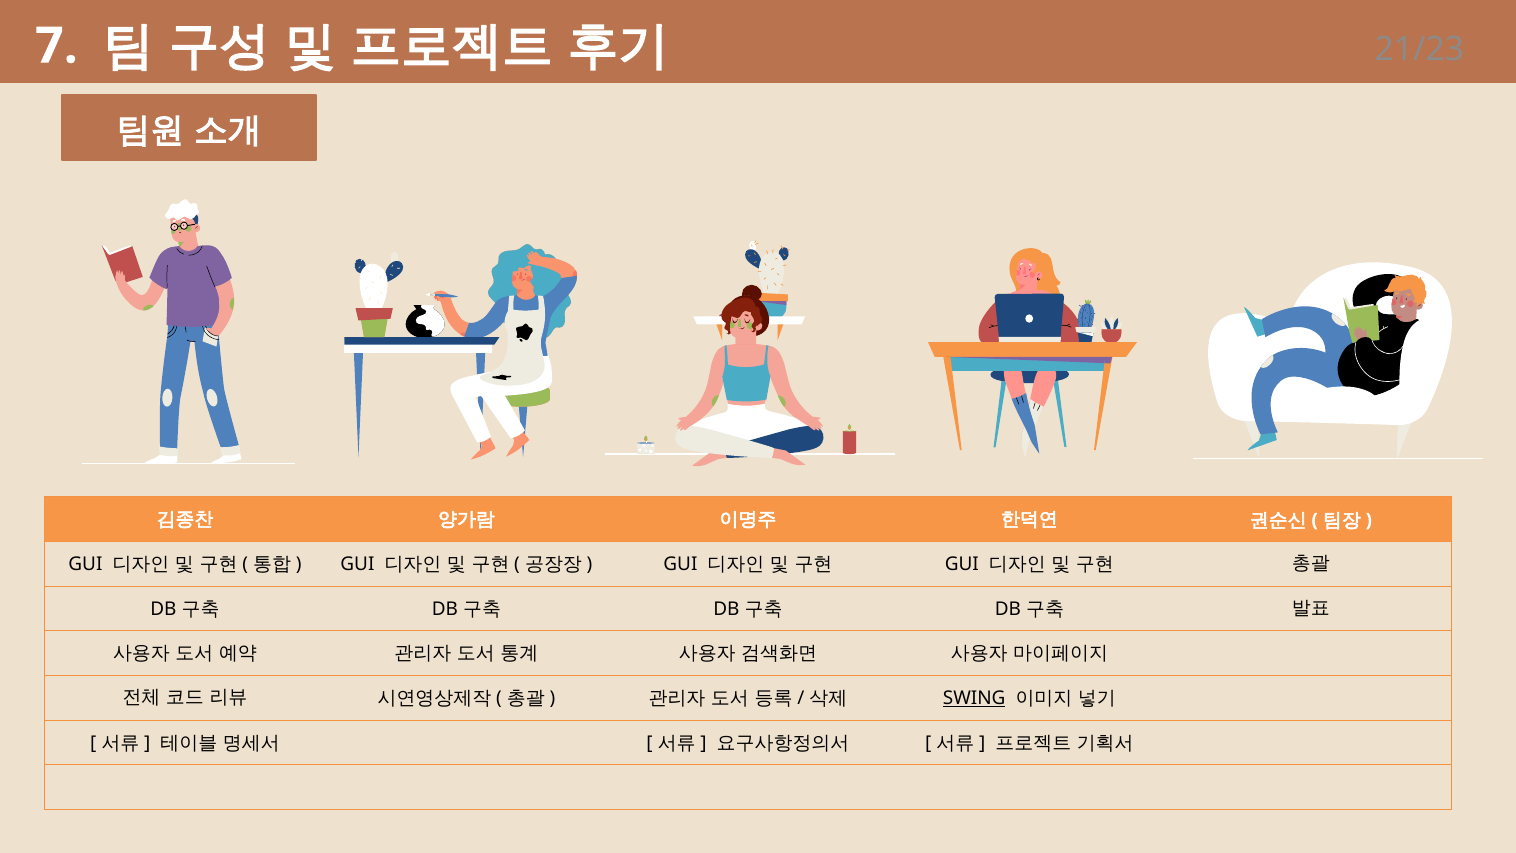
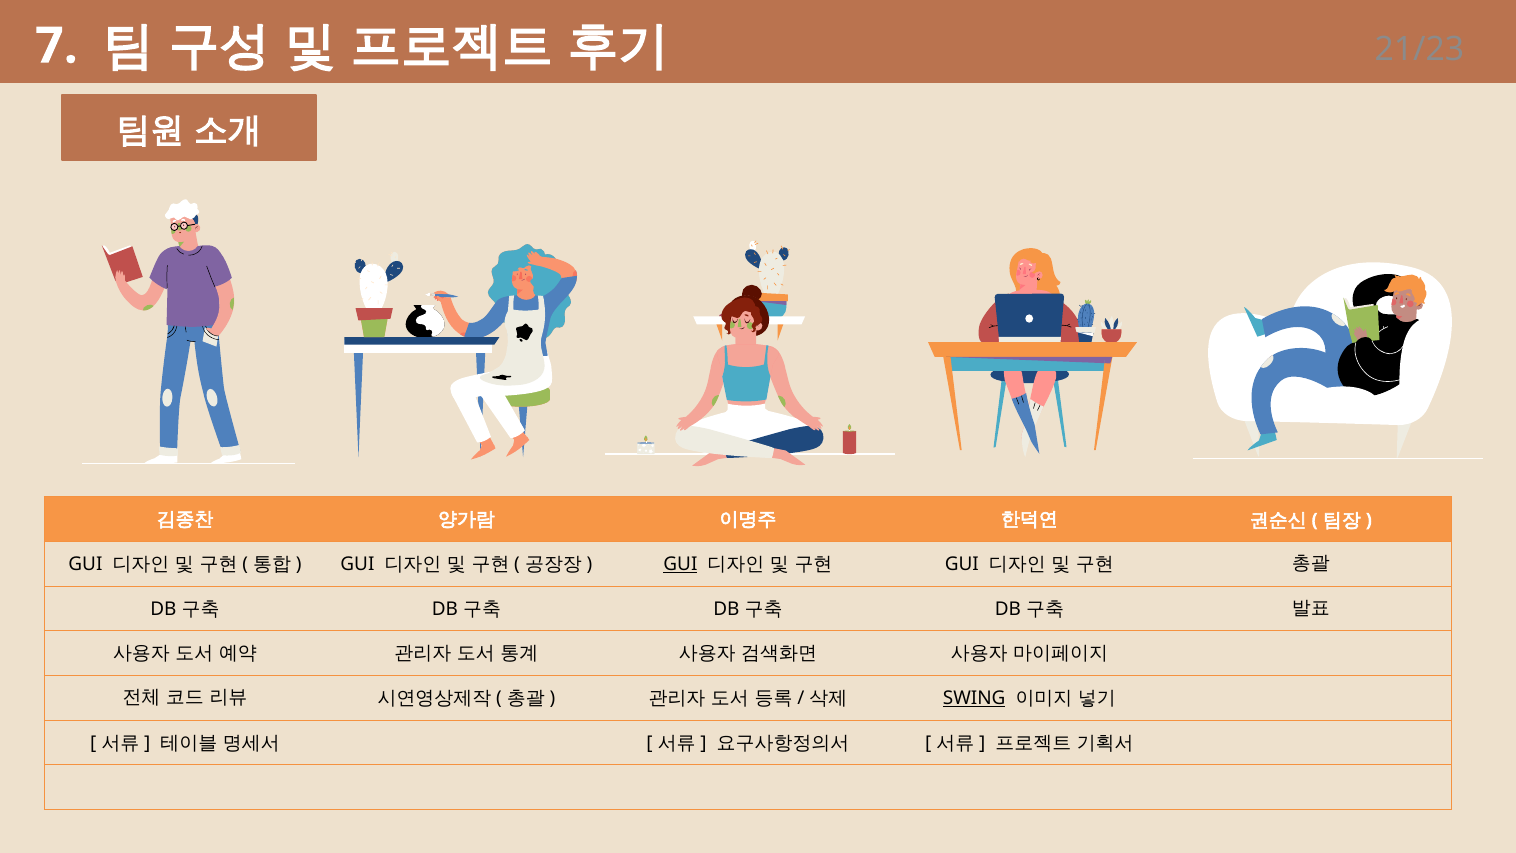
GUI at (680, 565) underline: none -> present
